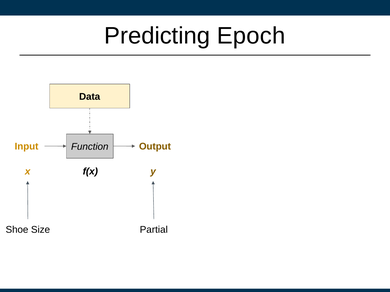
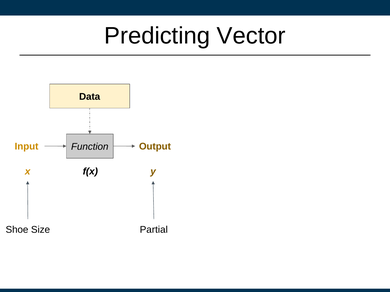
Epoch: Epoch -> Vector
